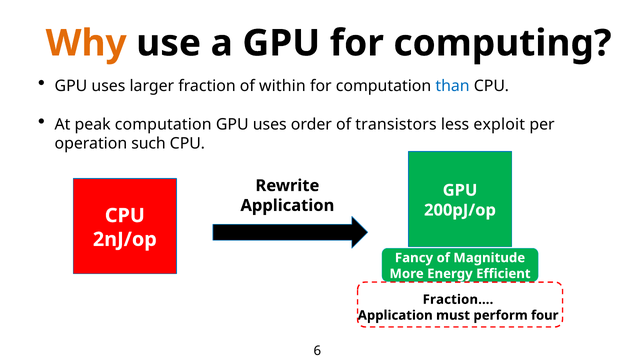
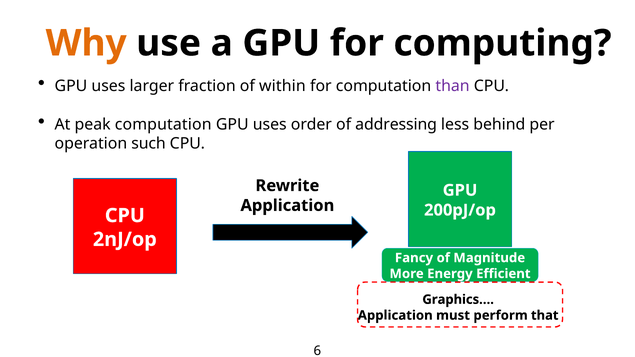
than colour: blue -> purple
transistors: transistors -> addressing
exploit: exploit -> behind
Fraction…: Fraction… -> Graphics…
four: four -> that
